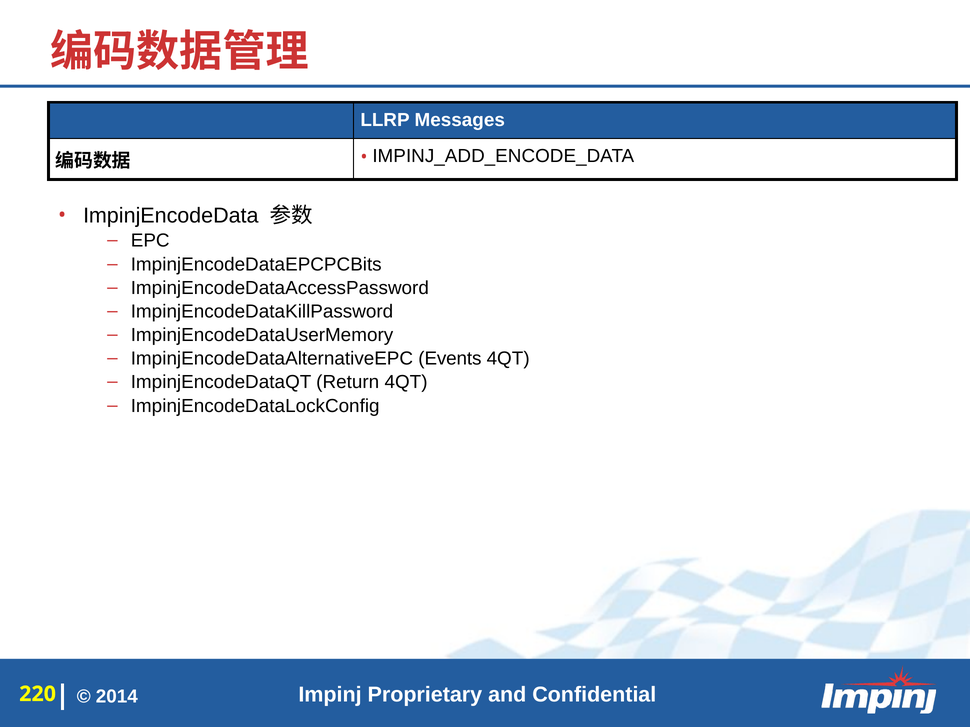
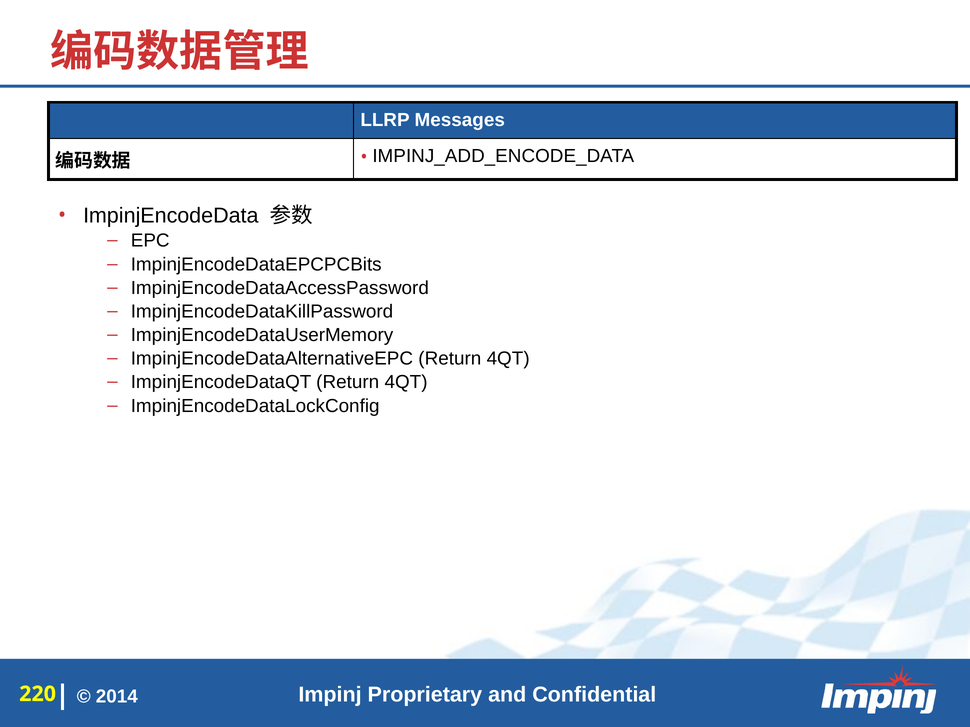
ImpinjEncodeDataAlternativeEPC Events: Events -> Return
